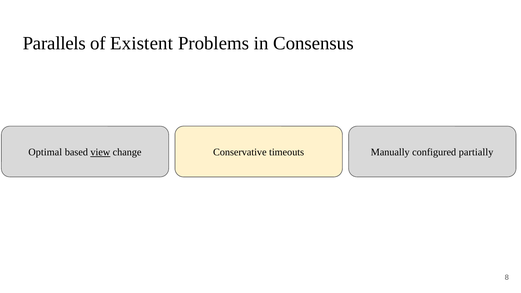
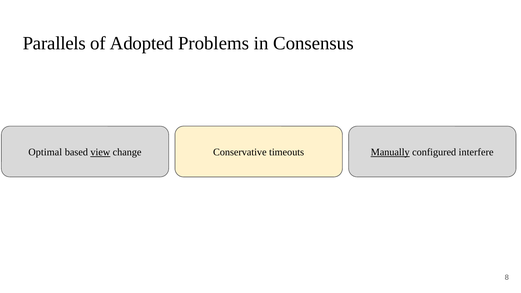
Existent: Existent -> Adopted
Manually underline: none -> present
partially: partially -> interfere
